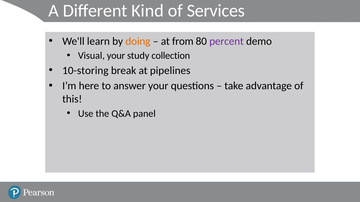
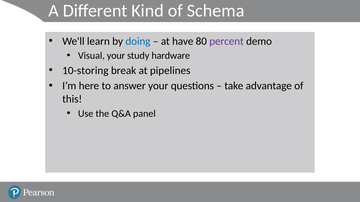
Services: Services -> Schema
doing colour: orange -> blue
from: from -> have
collection: collection -> hardware
